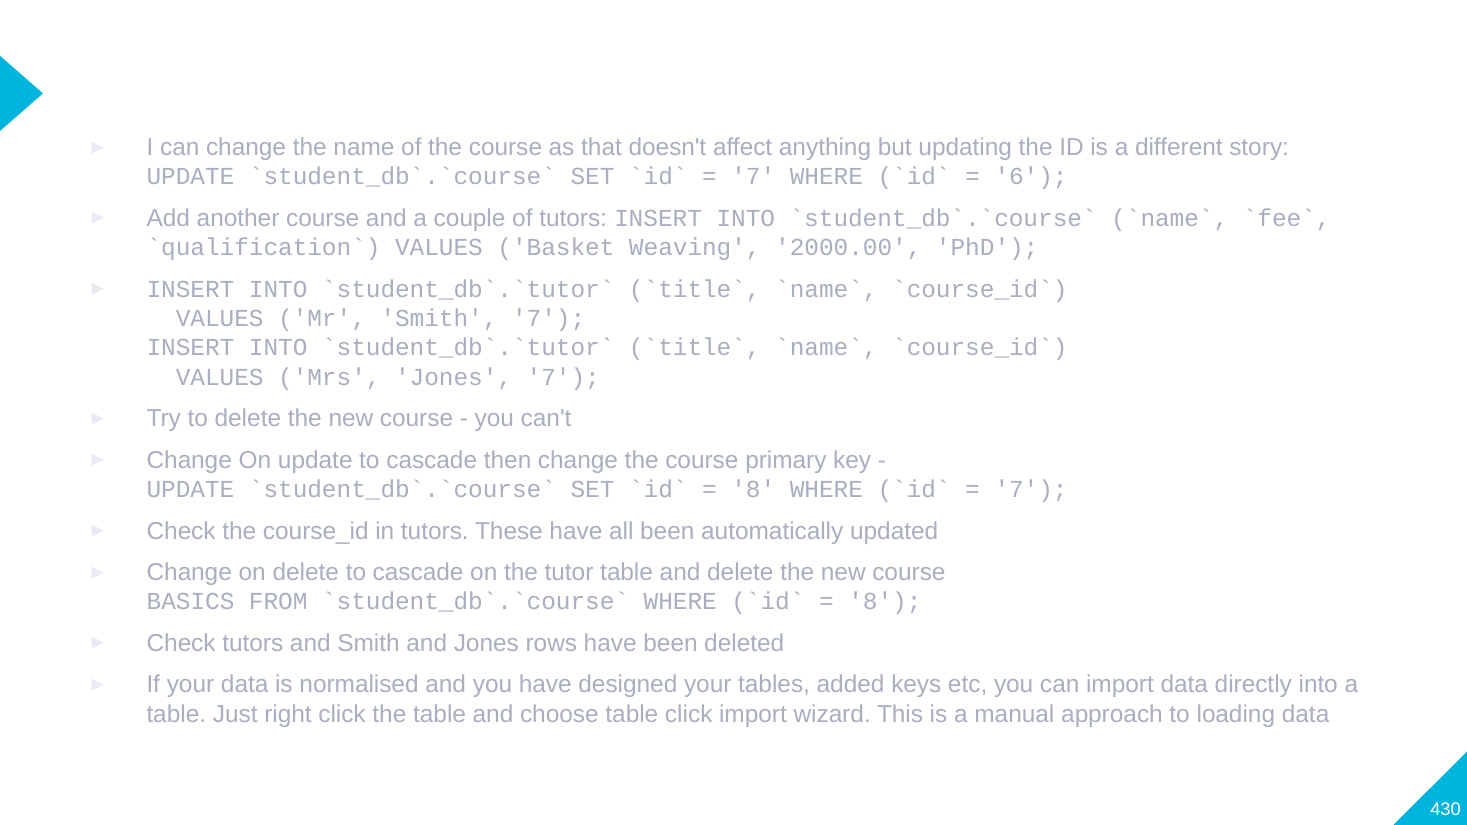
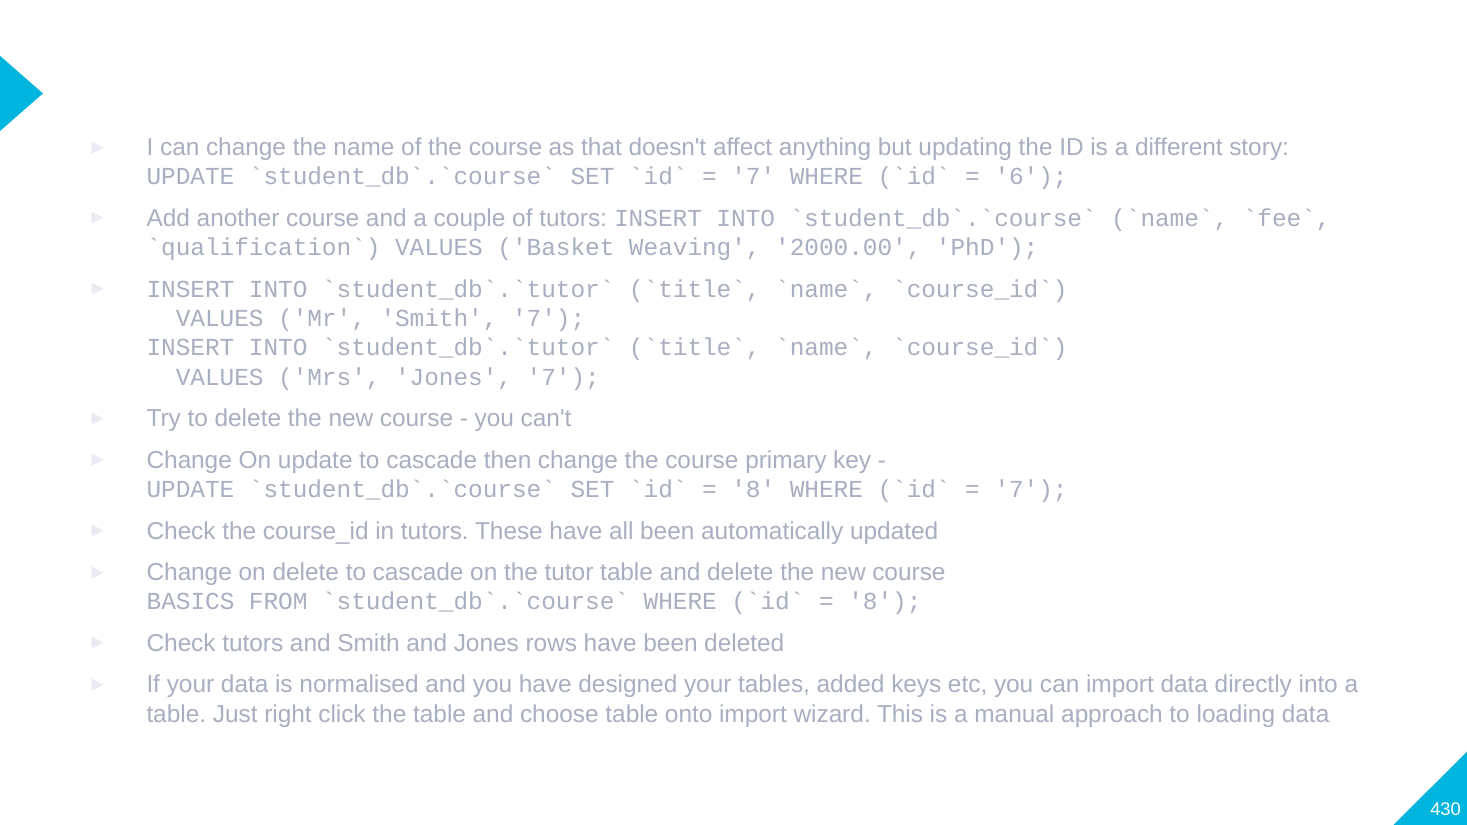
table click: click -> onto
